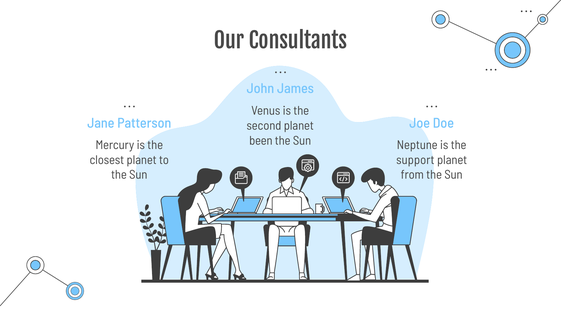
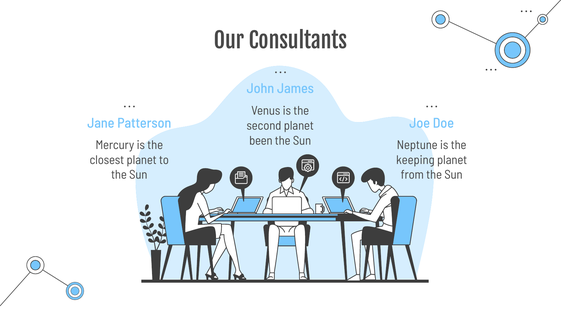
support: support -> keeping
